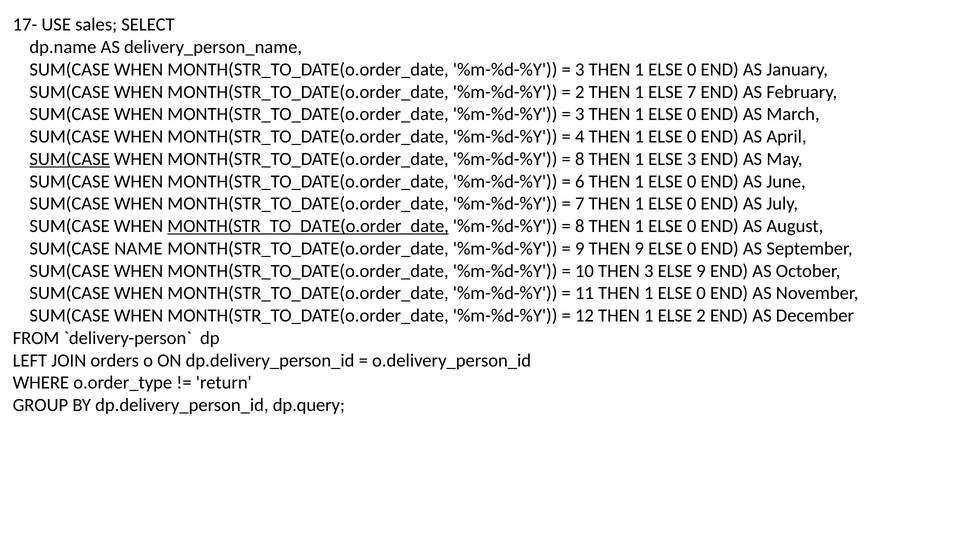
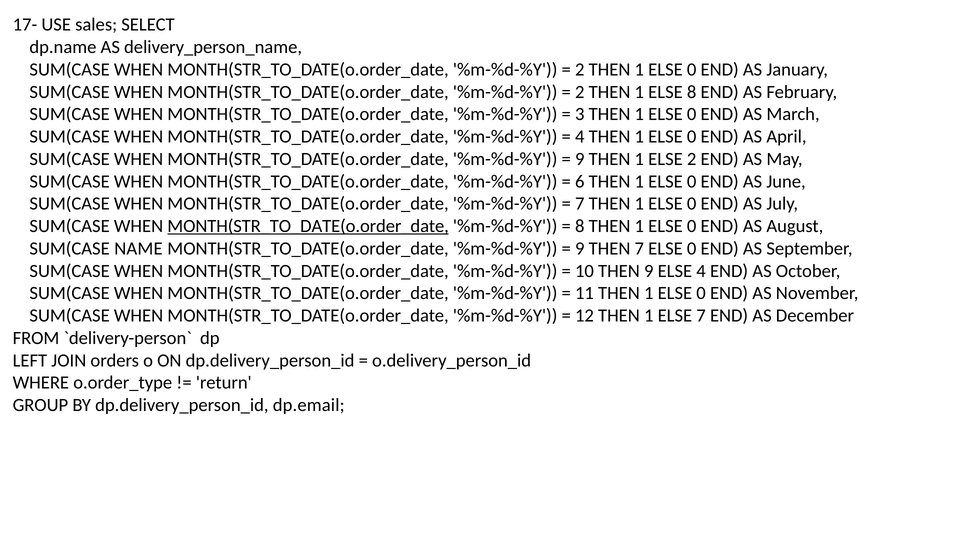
3 at (580, 70): 3 -> 2
ELSE 7: 7 -> 8
SUM(CASE at (70, 159) underline: present -> none
8 at (580, 159): 8 -> 9
ELSE 3: 3 -> 2
THEN 9: 9 -> 7
THEN 3: 3 -> 9
ELSE 9: 9 -> 4
ELSE 2: 2 -> 7
dp.query: dp.query -> dp.email
